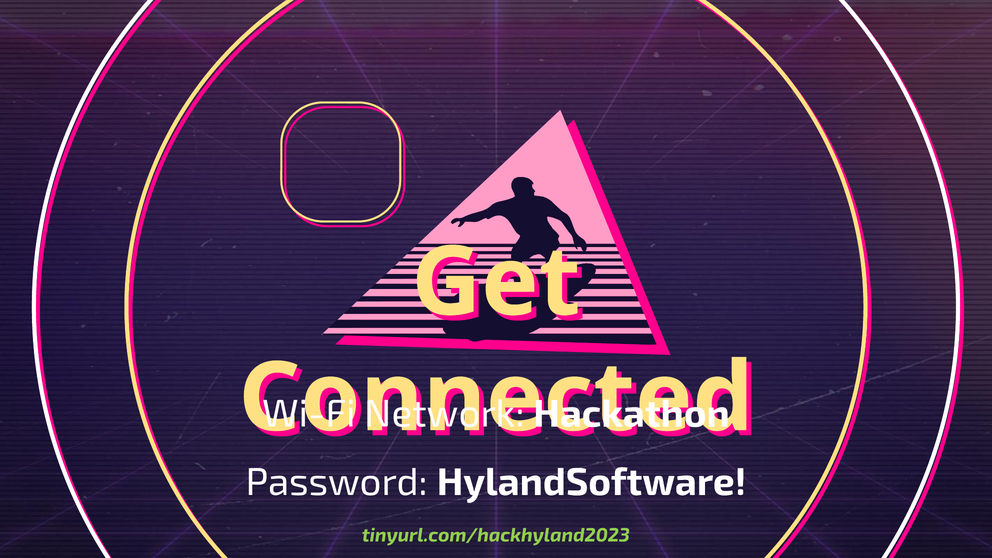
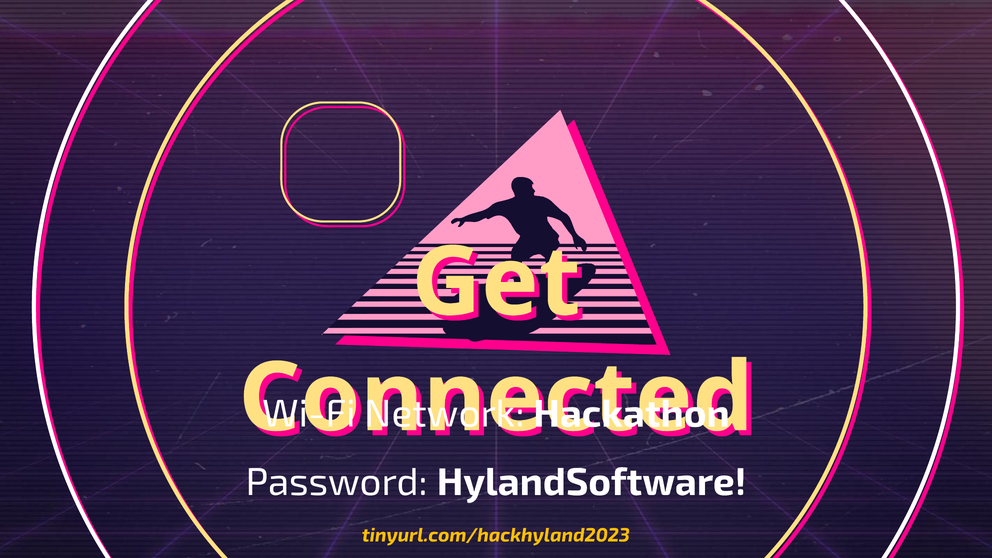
tinyurl.com/hackhyland2023 colour: light green -> yellow
